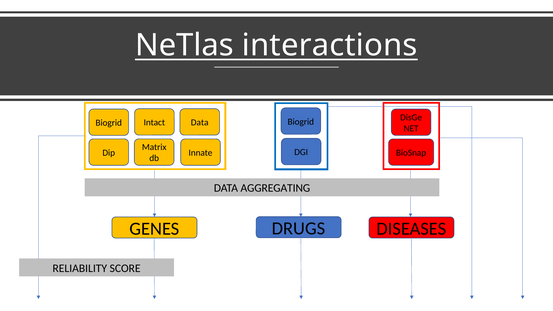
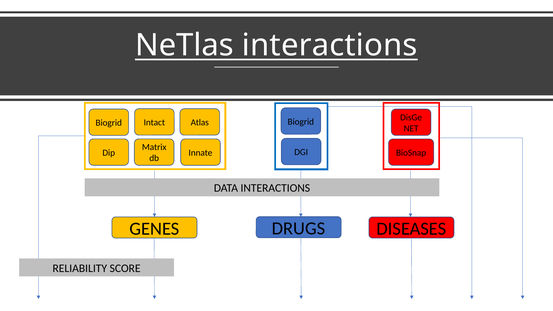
Data at (200, 123): Data -> Atlas
DATA AGGREGATING: AGGREGATING -> INTERACTIONS
